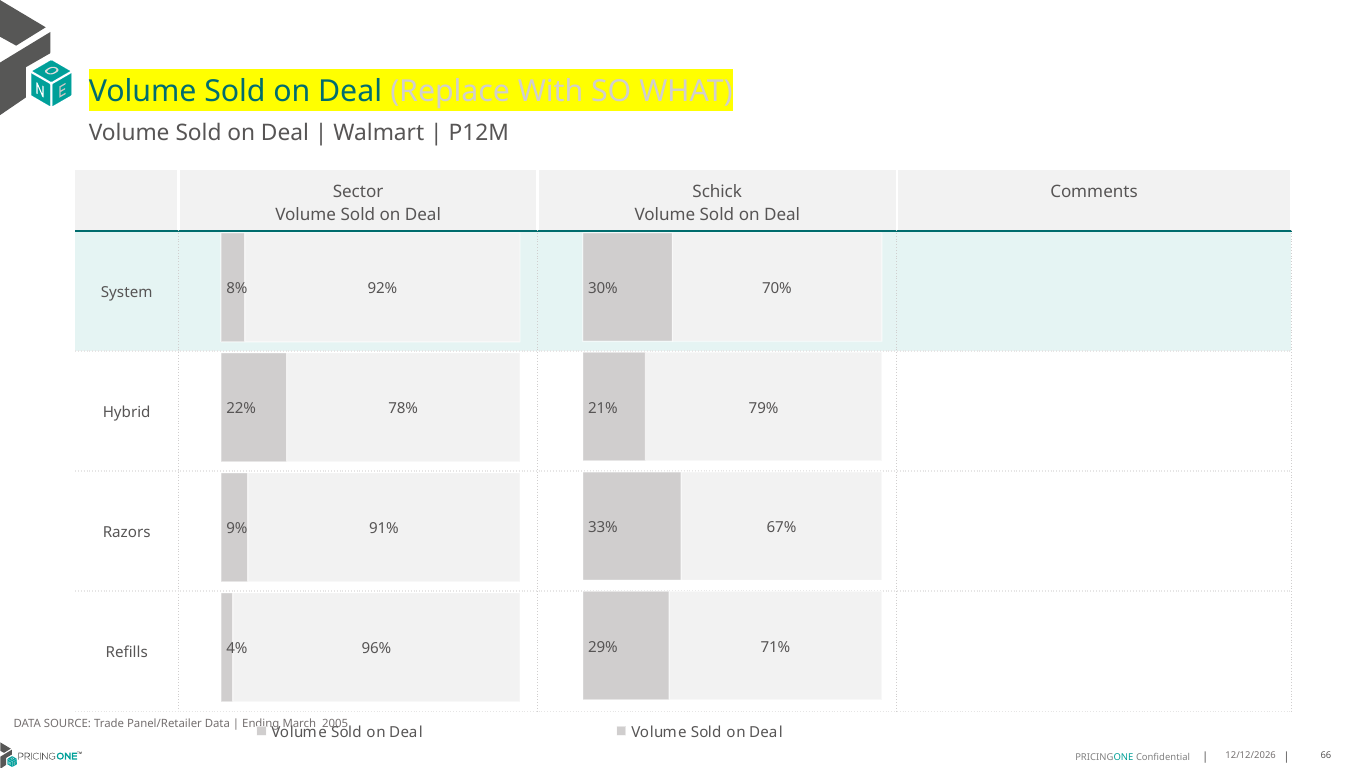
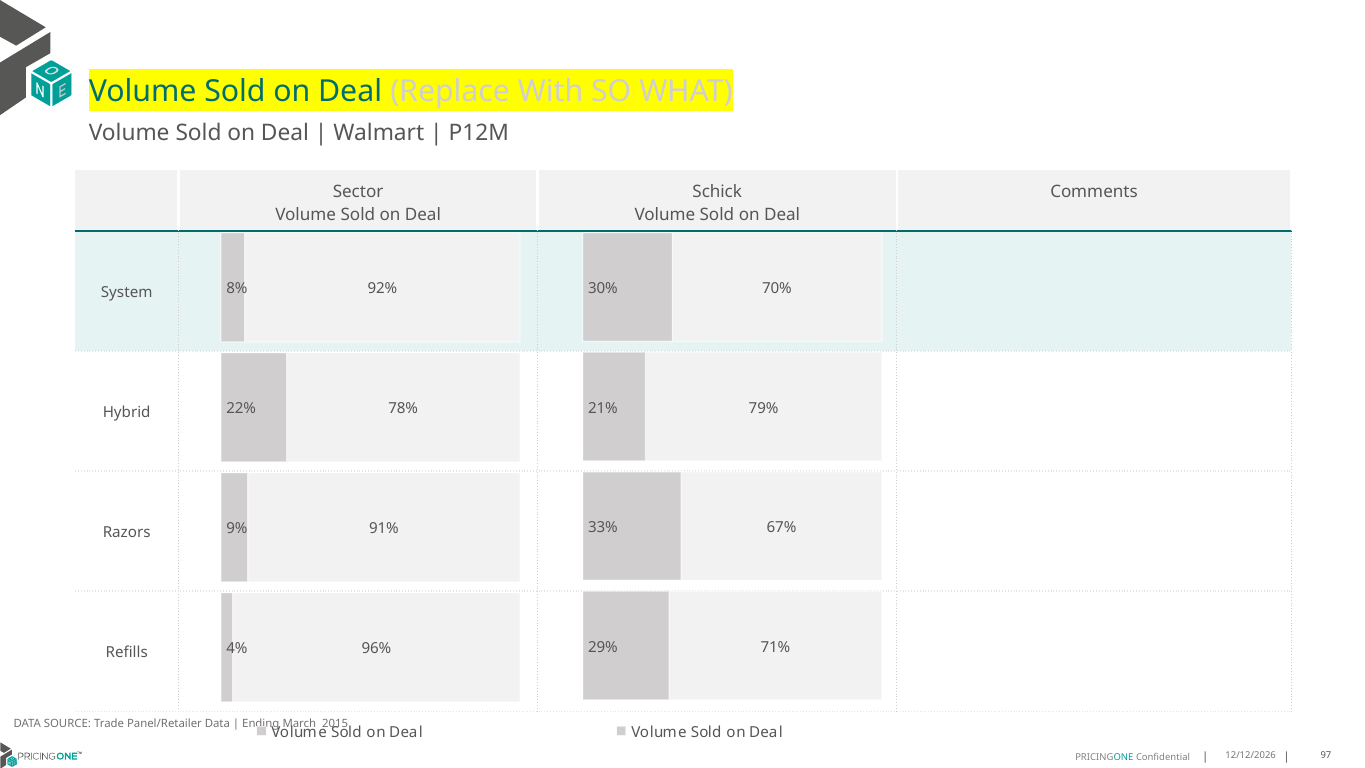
2005: 2005 -> 2015
66: 66 -> 97
